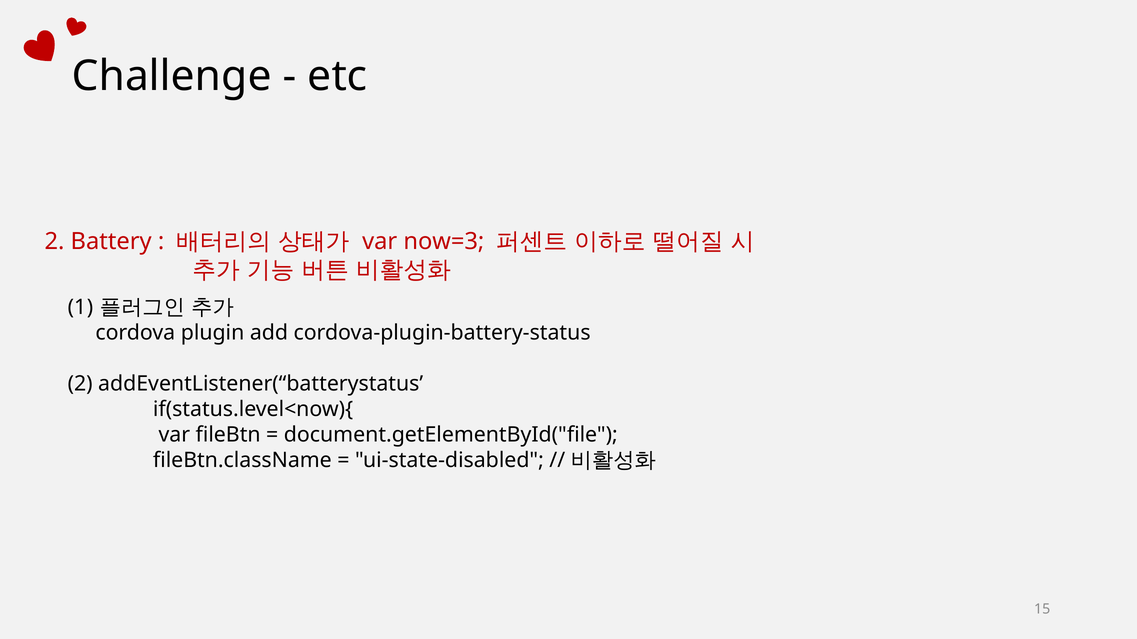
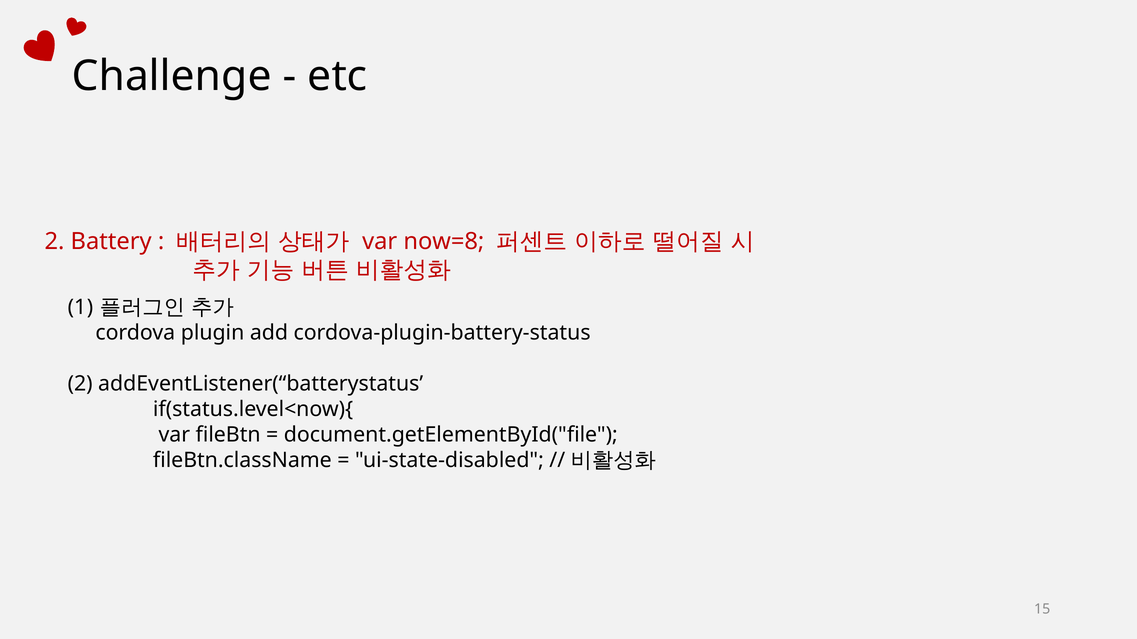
now=3: now=3 -> now=8
